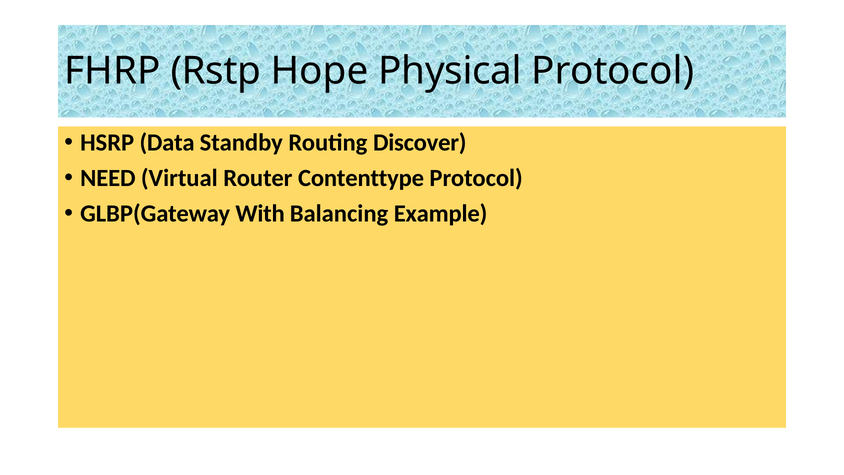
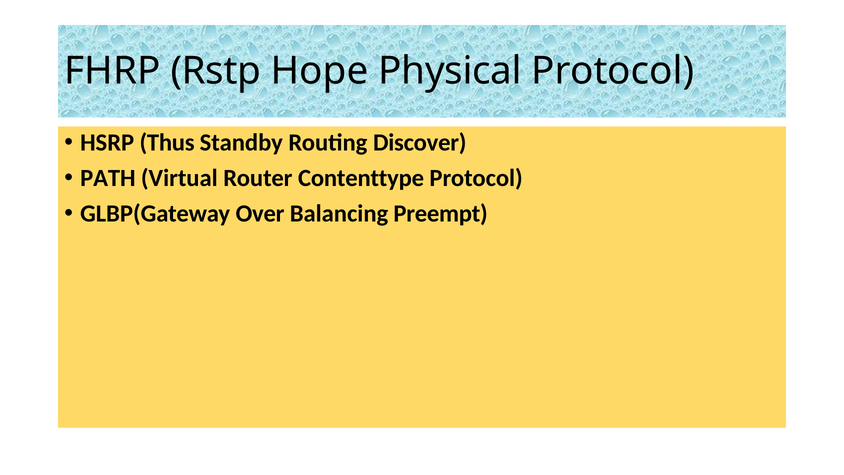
Data: Data -> Thus
NEED: NEED -> PATH
With: With -> Over
Example: Example -> Preempt
